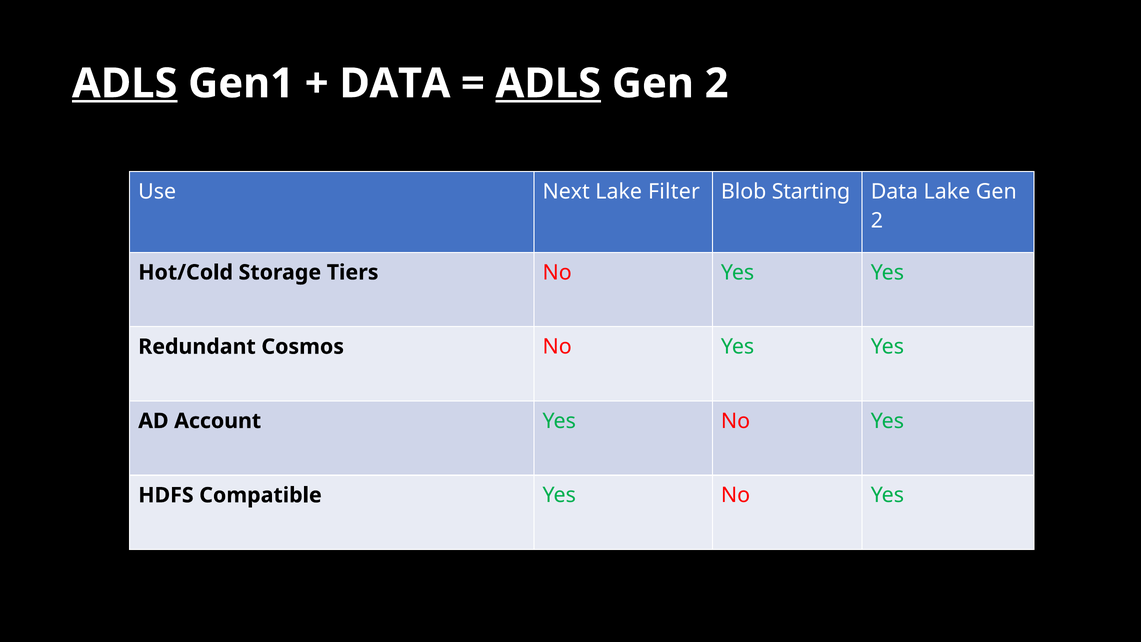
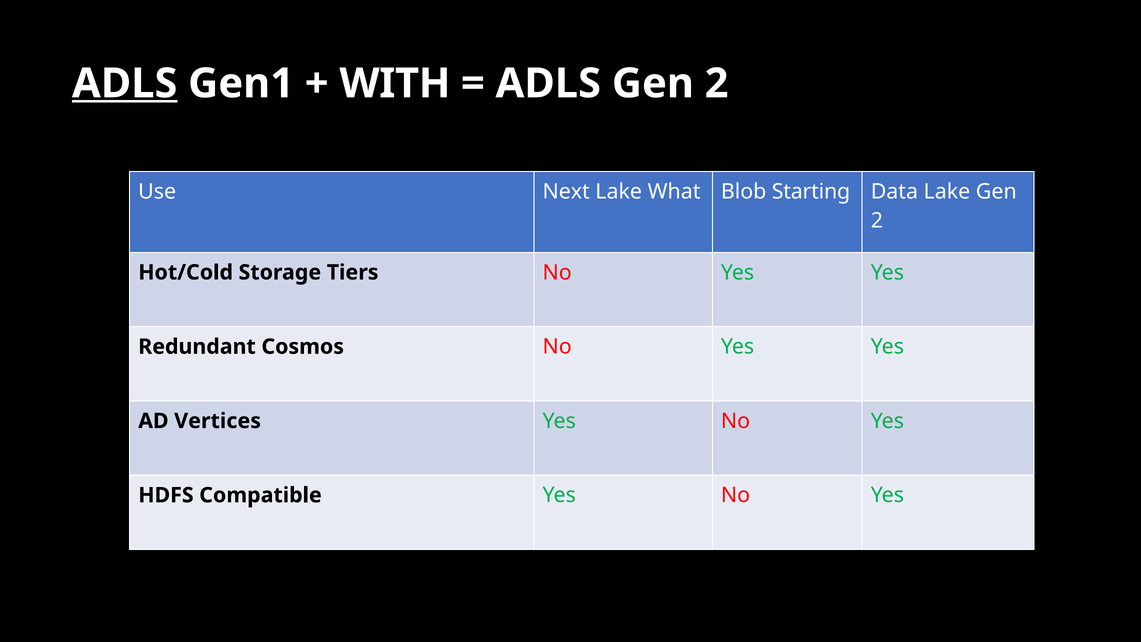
DATA at (395, 84): DATA -> WITH
ADLS at (548, 84) underline: present -> none
Filter: Filter -> What
Account: Account -> Vertices
